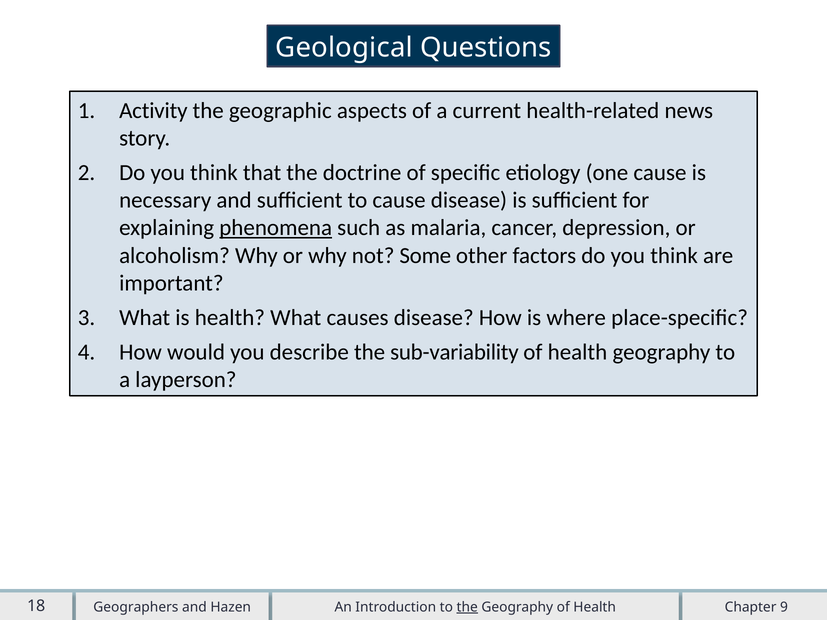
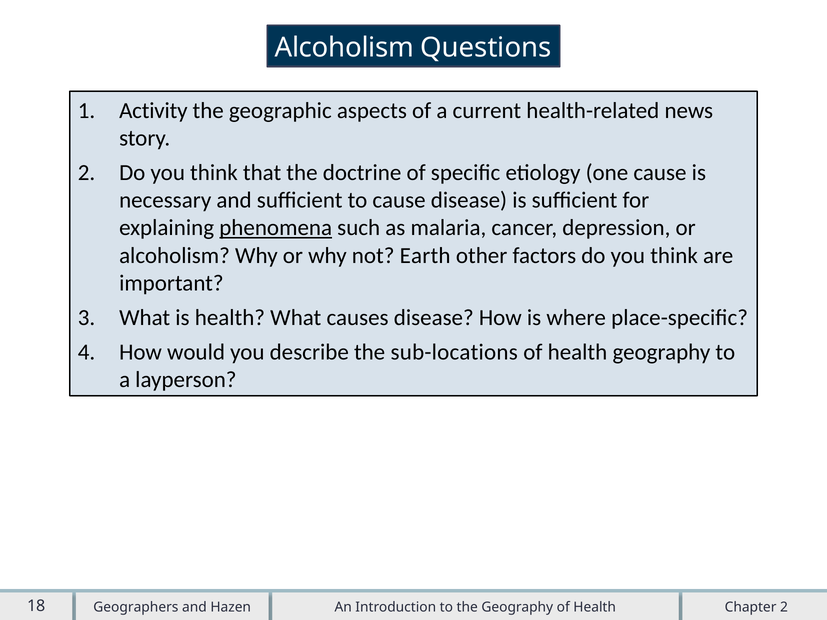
Geological at (344, 48): Geological -> Alcoholism
Some: Some -> Earth
sub-variability: sub-variability -> sub-locations
the at (467, 607) underline: present -> none
Chapter 9: 9 -> 2
